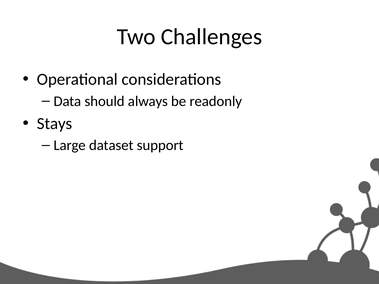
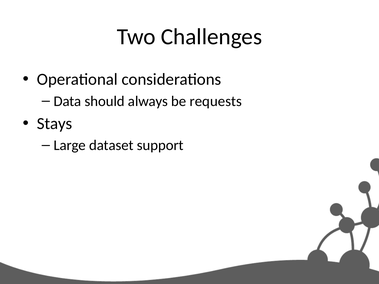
readonly: readonly -> requests
